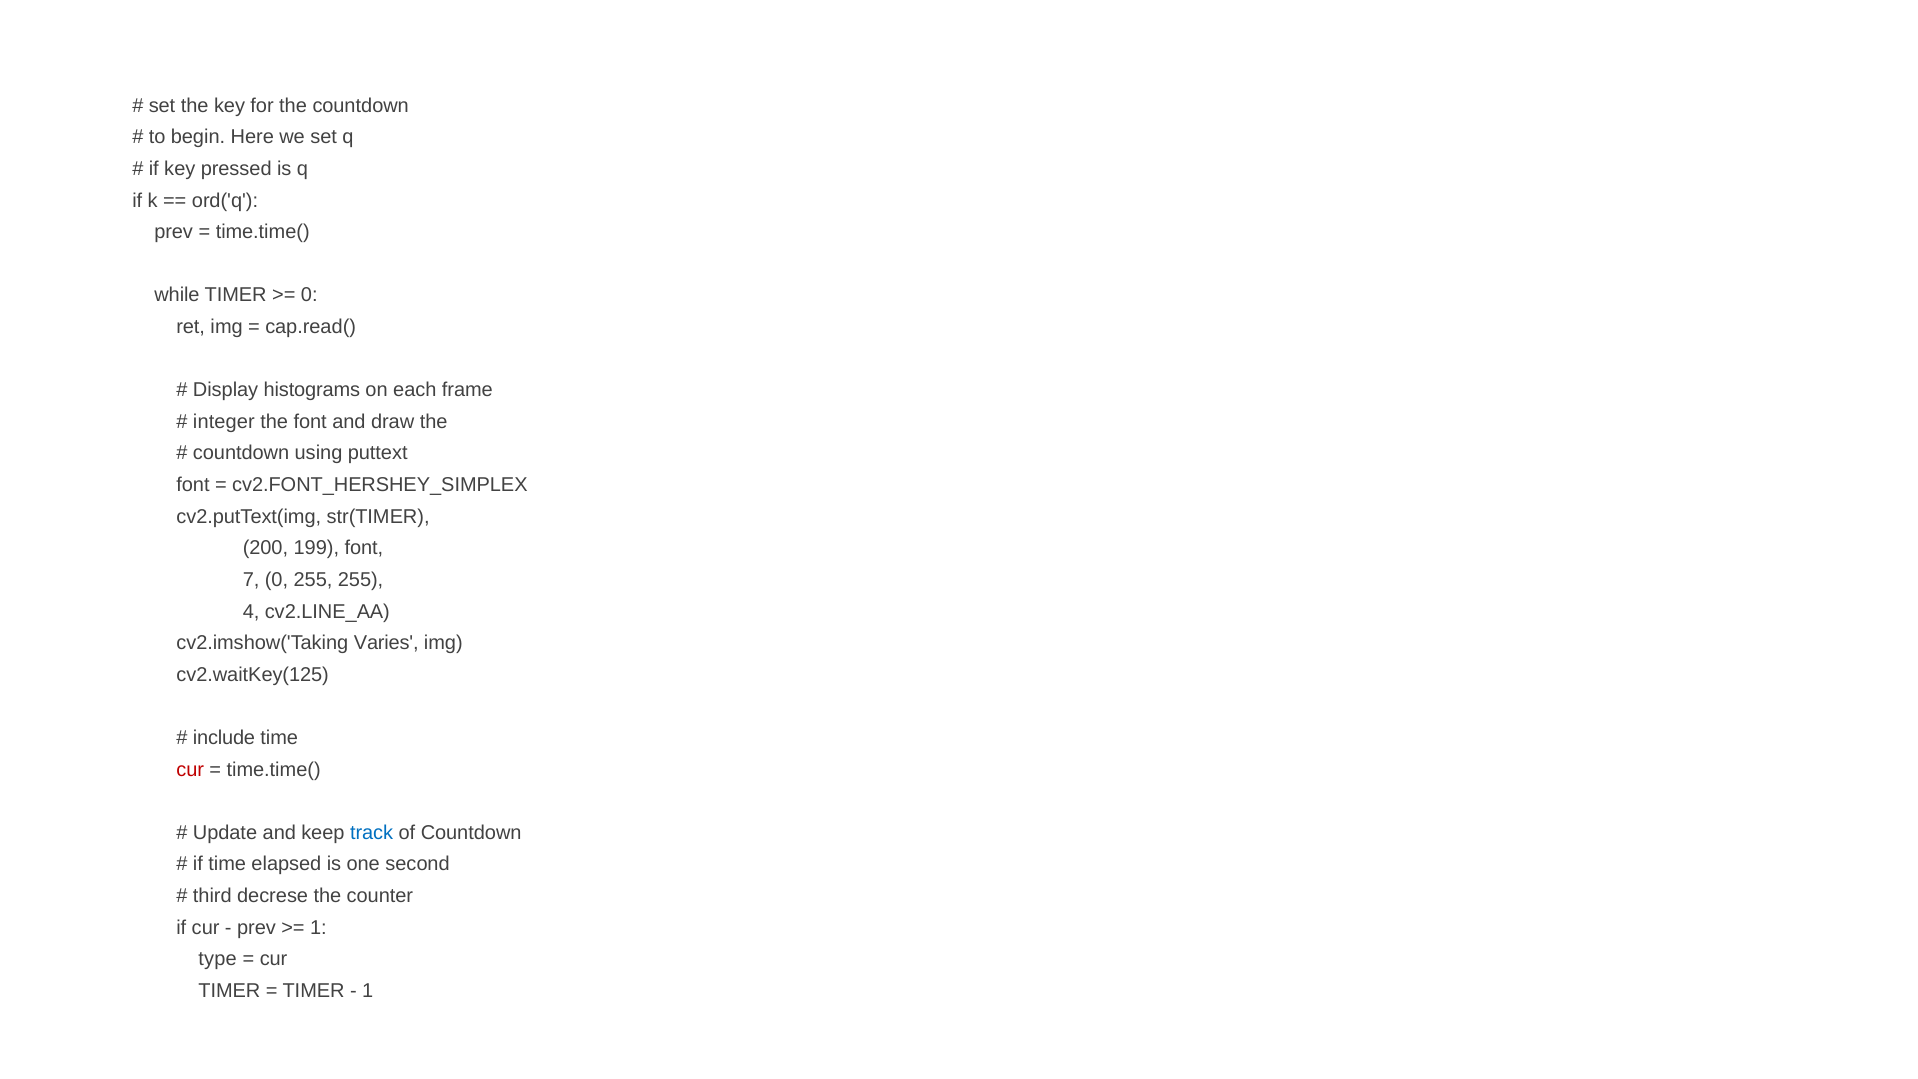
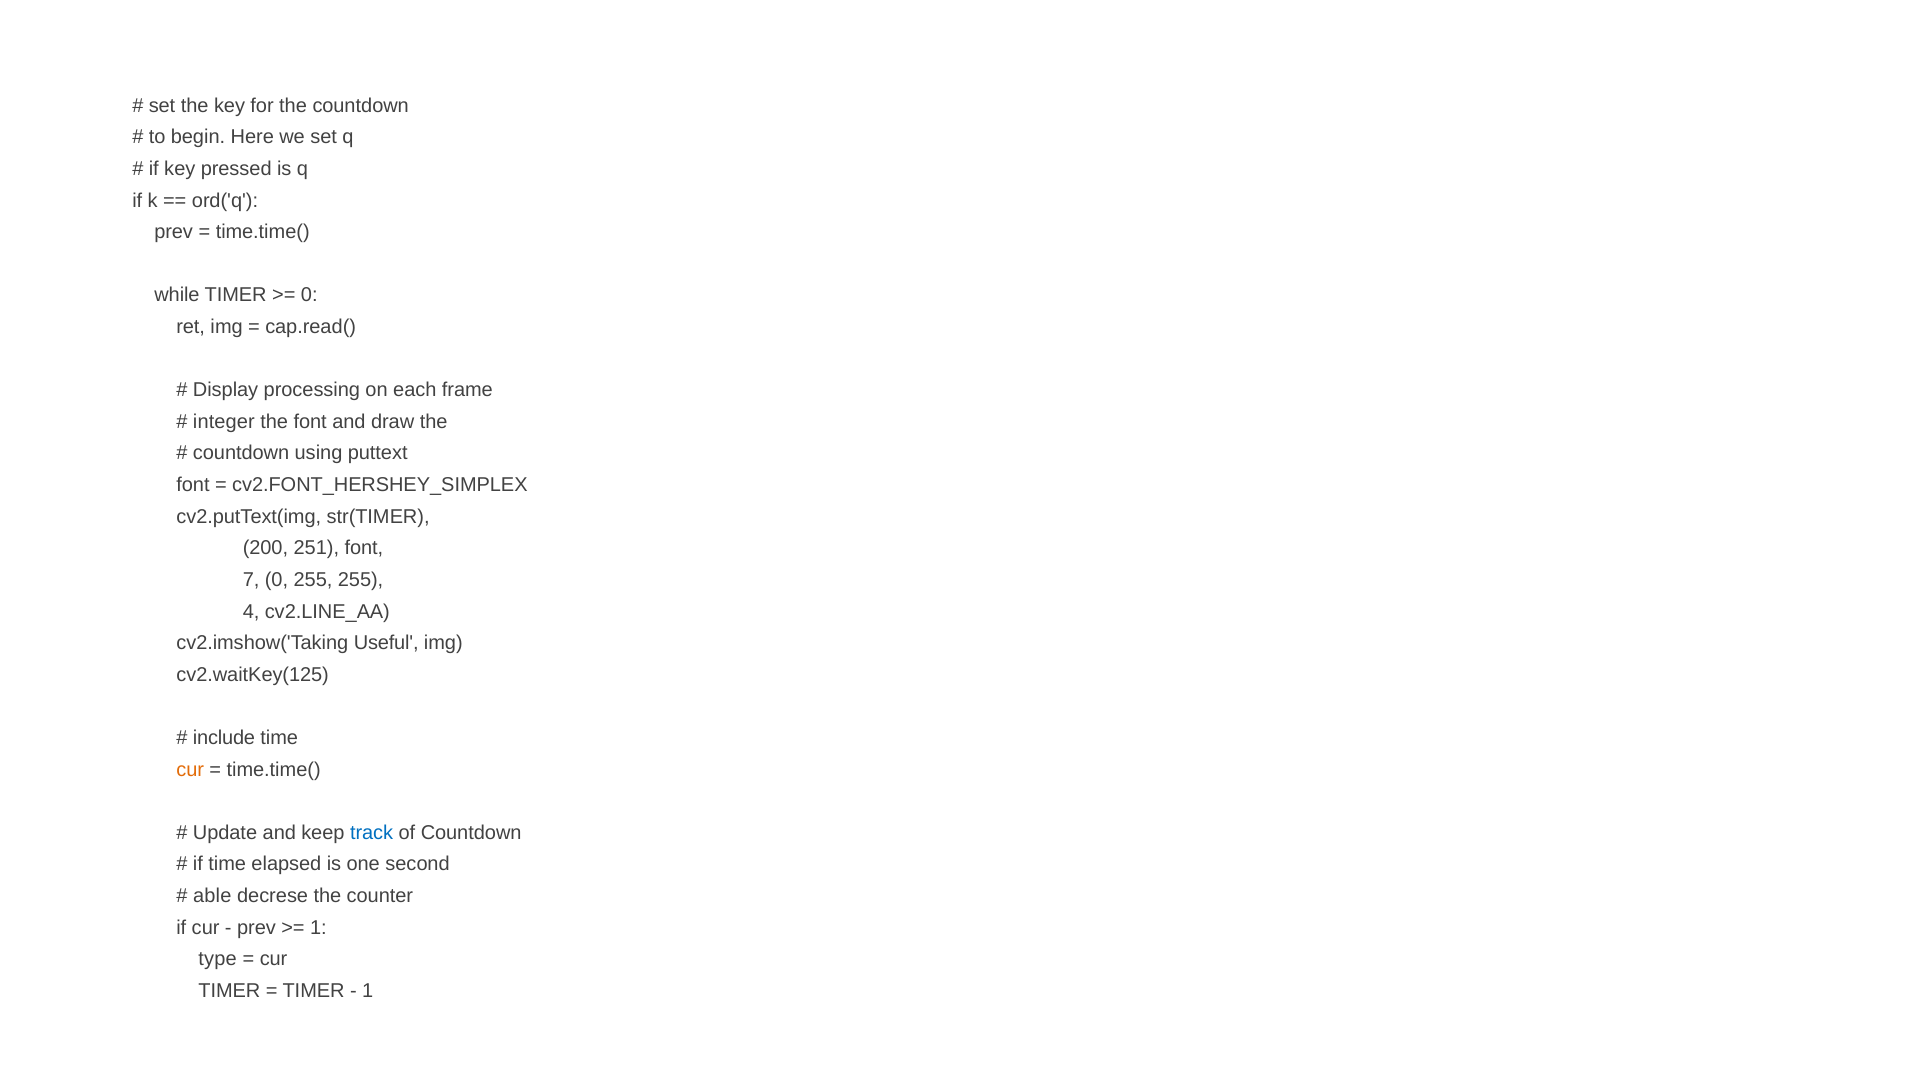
histograms: histograms -> processing
199: 199 -> 251
Varies: Varies -> Useful
cur at (190, 769) colour: red -> orange
third: third -> able
